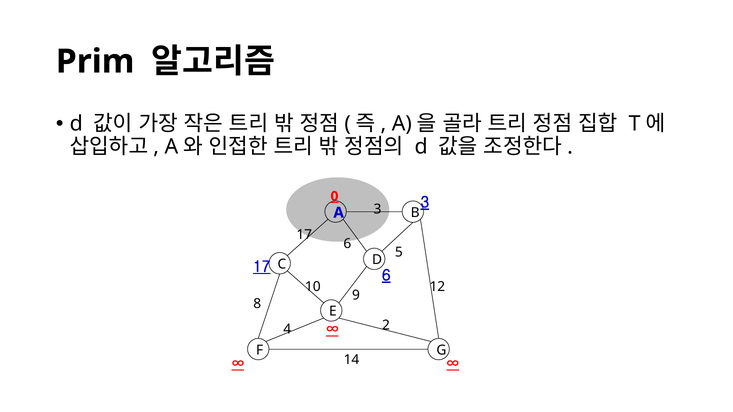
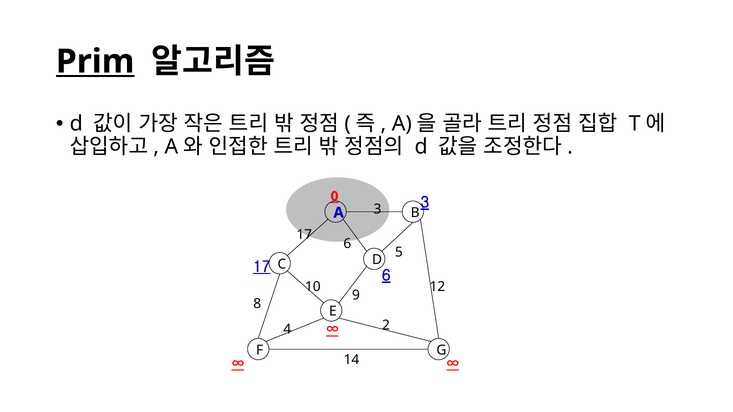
Prim underline: none -> present
